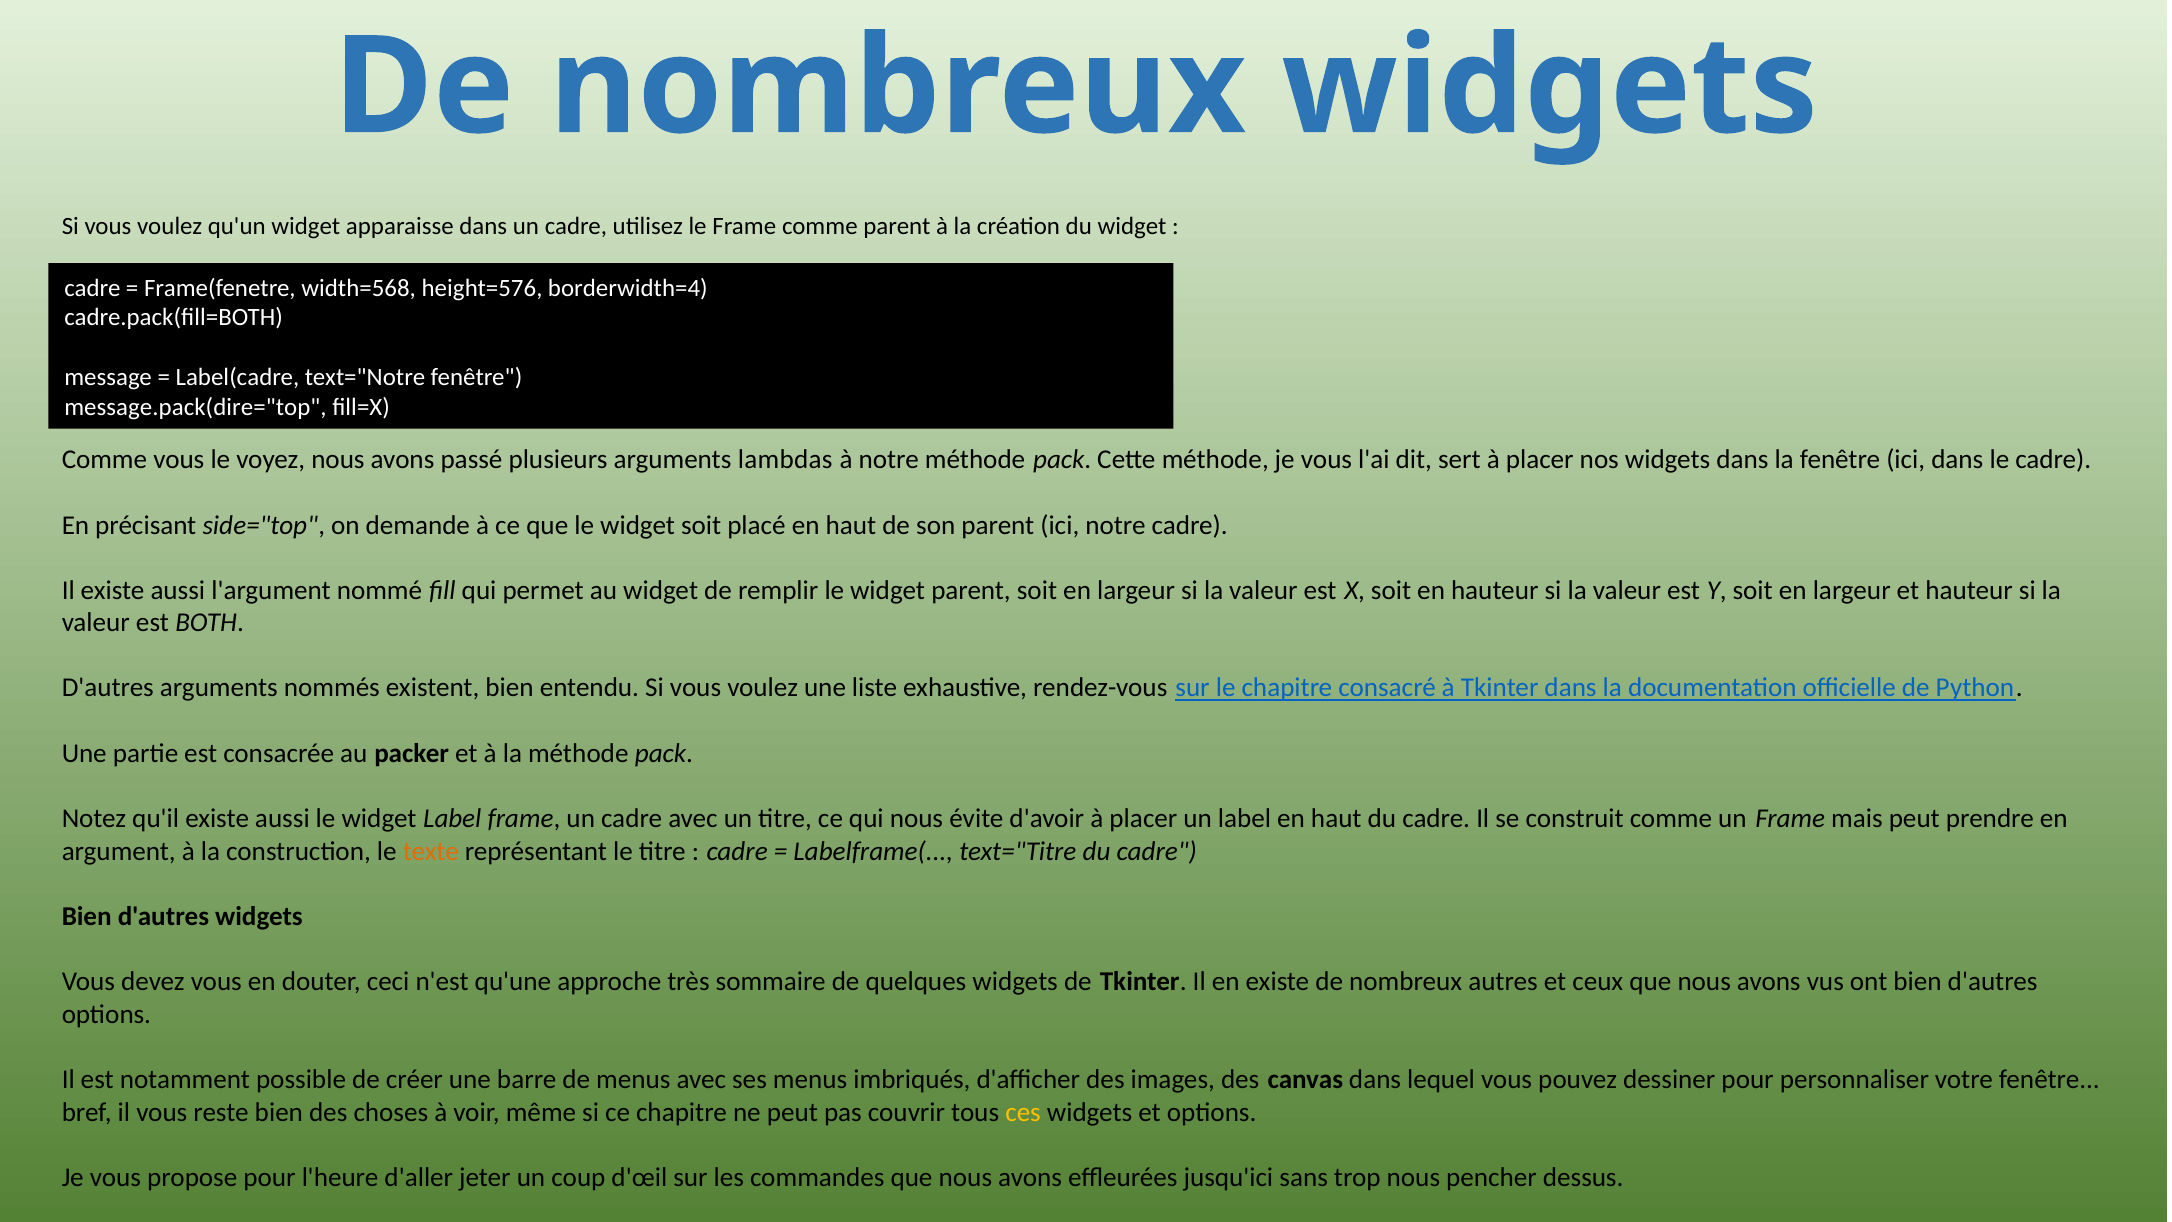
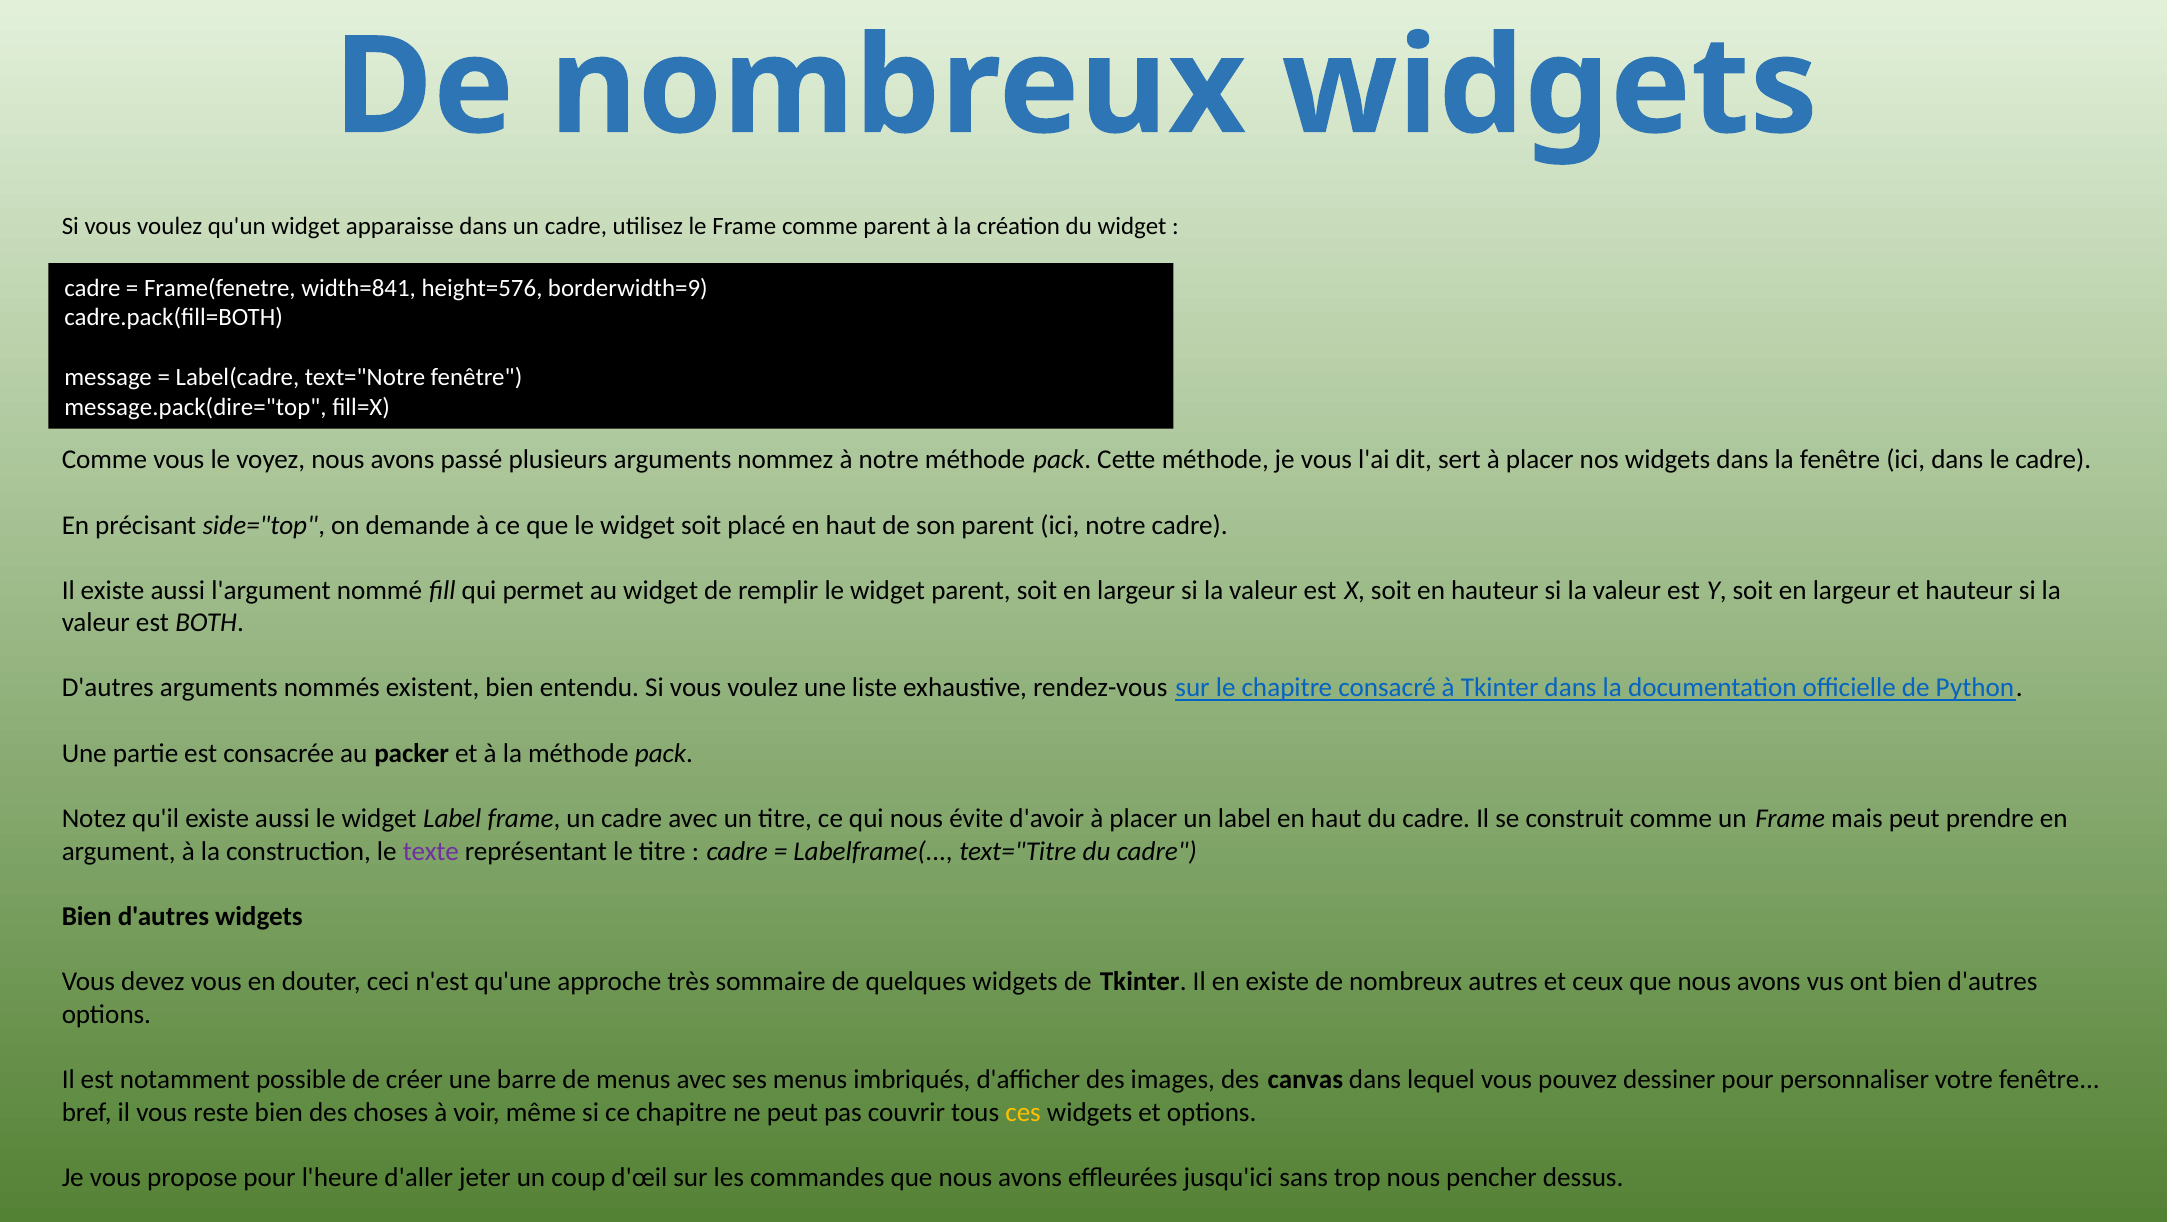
width=568: width=568 -> width=841
borderwidth=4: borderwidth=4 -> borderwidth=9
lambdas: lambdas -> nommez
texte colour: orange -> purple
